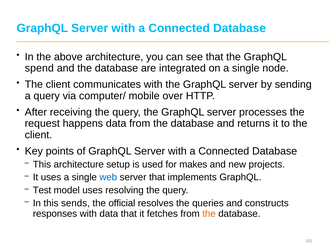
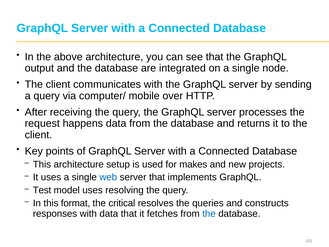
spend: spend -> output
sends: sends -> format
official: official -> critical
the at (209, 213) colour: orange -> blue
